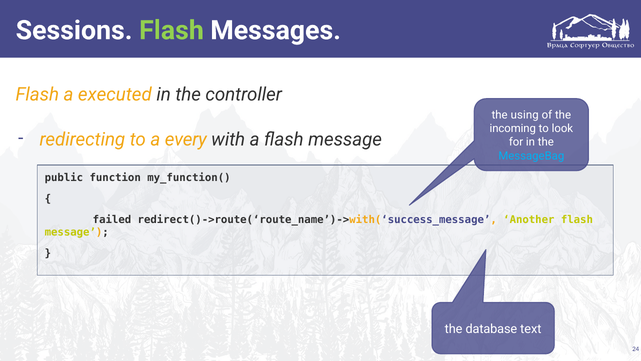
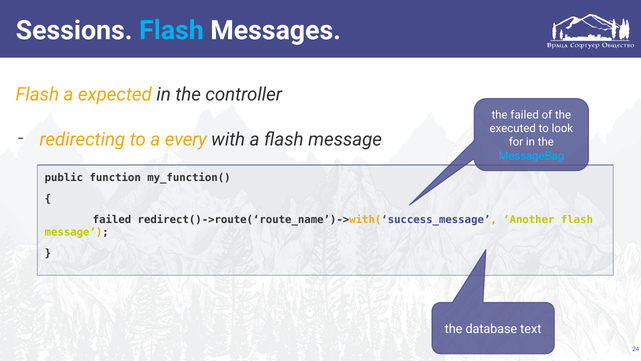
Flash at (171, 30) colour: light green -> light blue
executed: executed -> expected
the using: using -> failed
incoming: incoming -> executed
